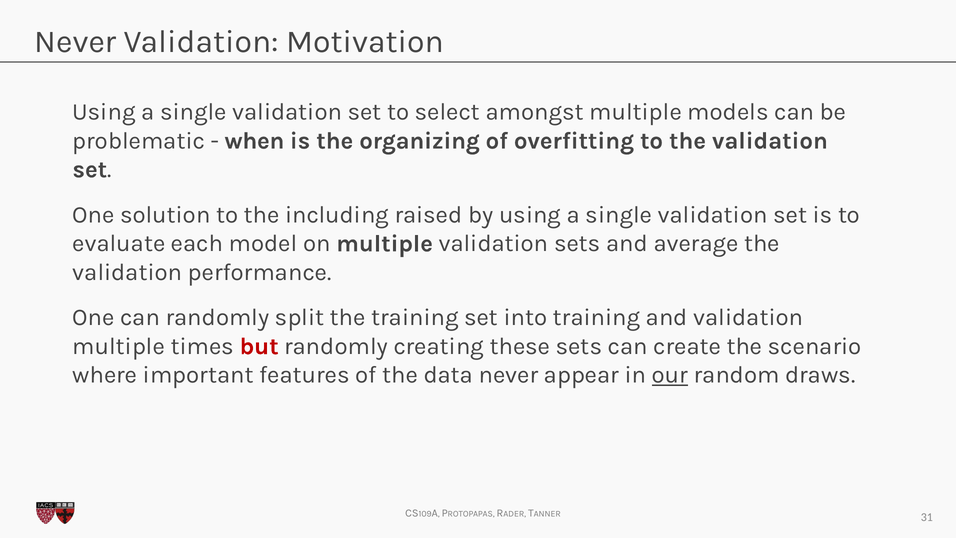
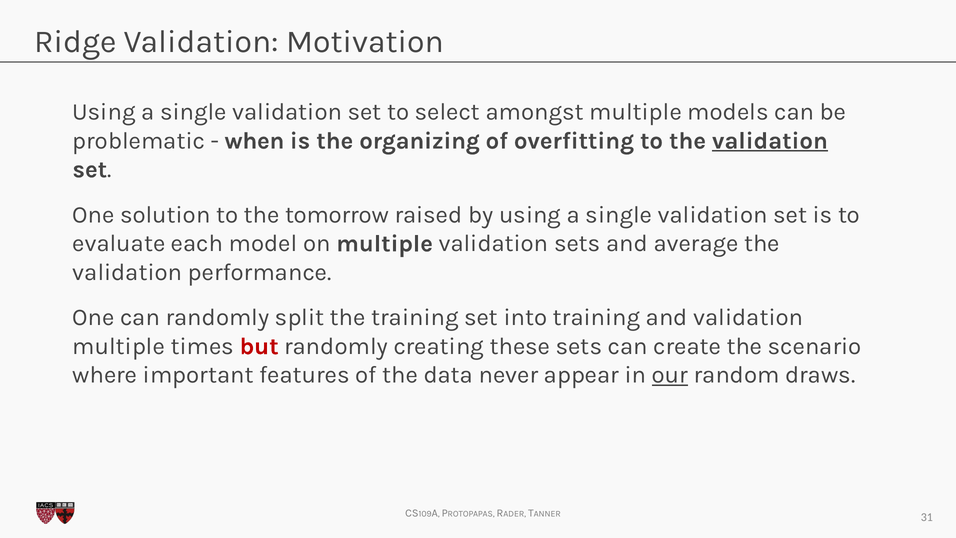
Never at (75, 42): Never -> Ridge
validation at (770, 141) underline: none -> present
including: including -> tomorrow
